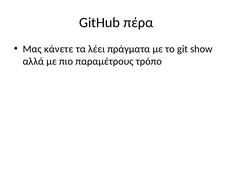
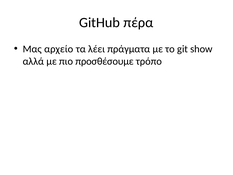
κάνετε: κάνετε -> αρχείο
παραμέτρους: παραμέτρους -> προσθέσουμε
